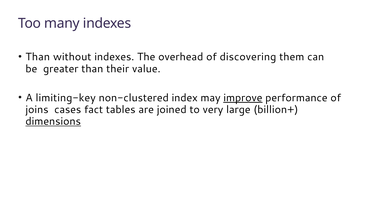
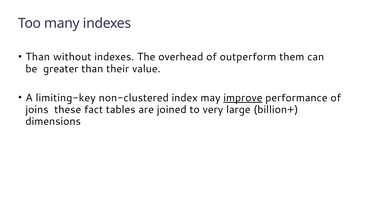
discovering: discovering -> outperform
cases: cases -> these
dimensions underline: present -> none
